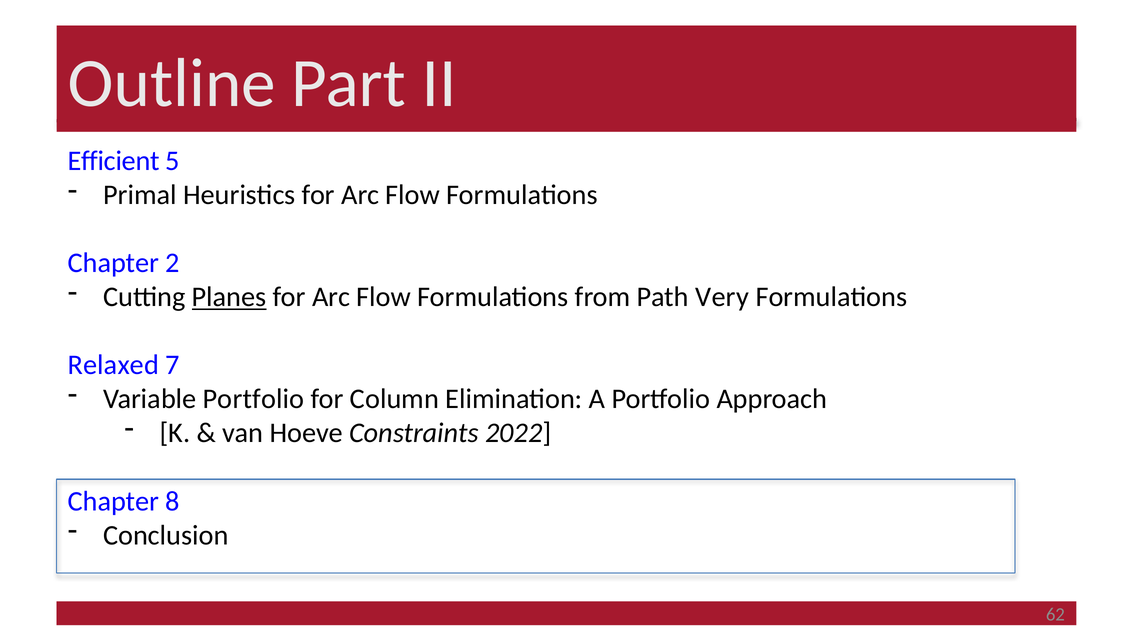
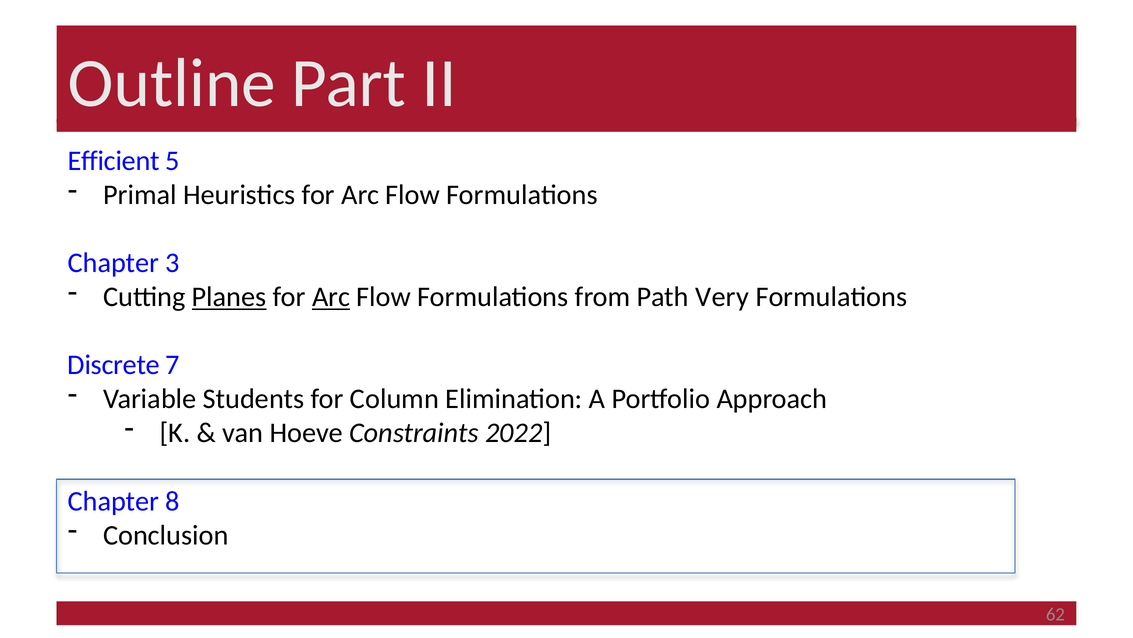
2: 2 -> 3
Arc at (331, 297) underline: none -> present
Relaxed: Relaxed -> Discrete
Variable Portfolio: Portfolio -> Students
